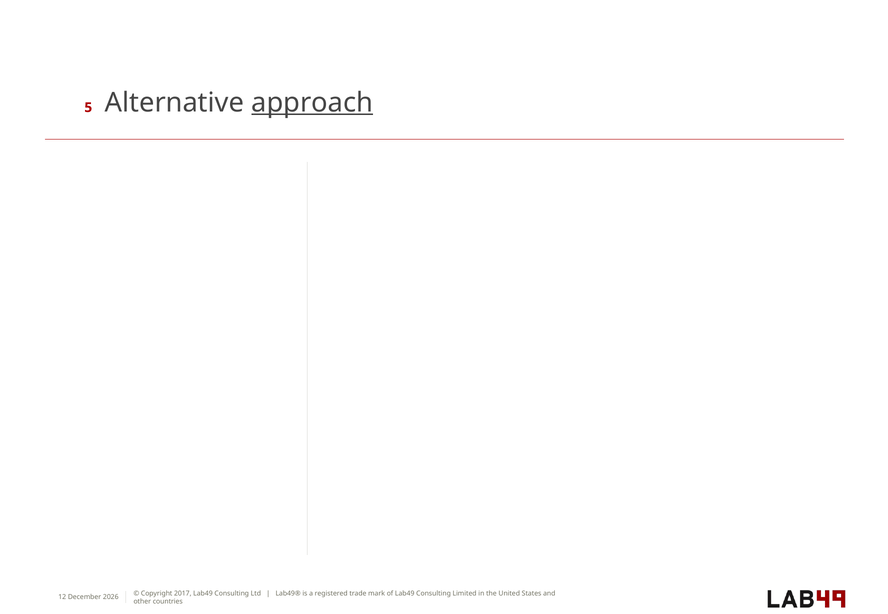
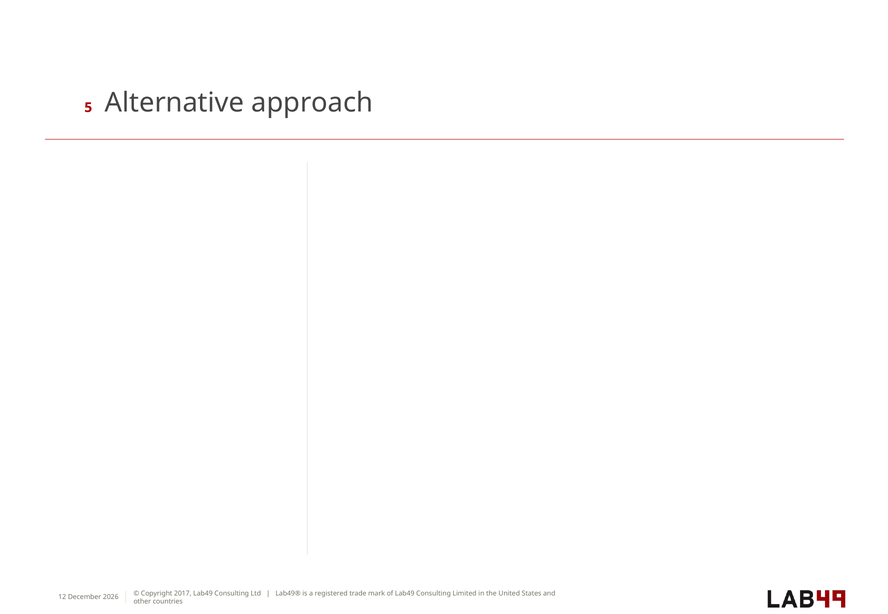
approach underline: present -> none
